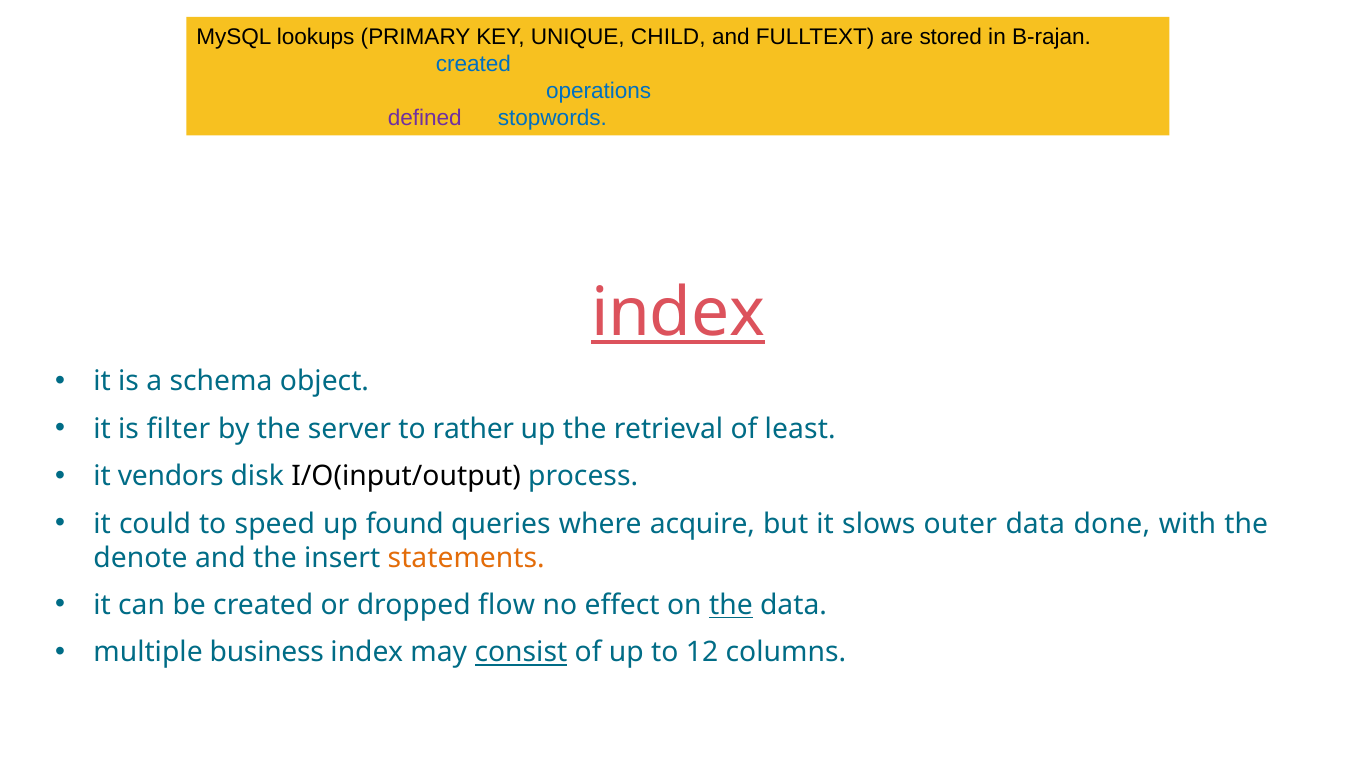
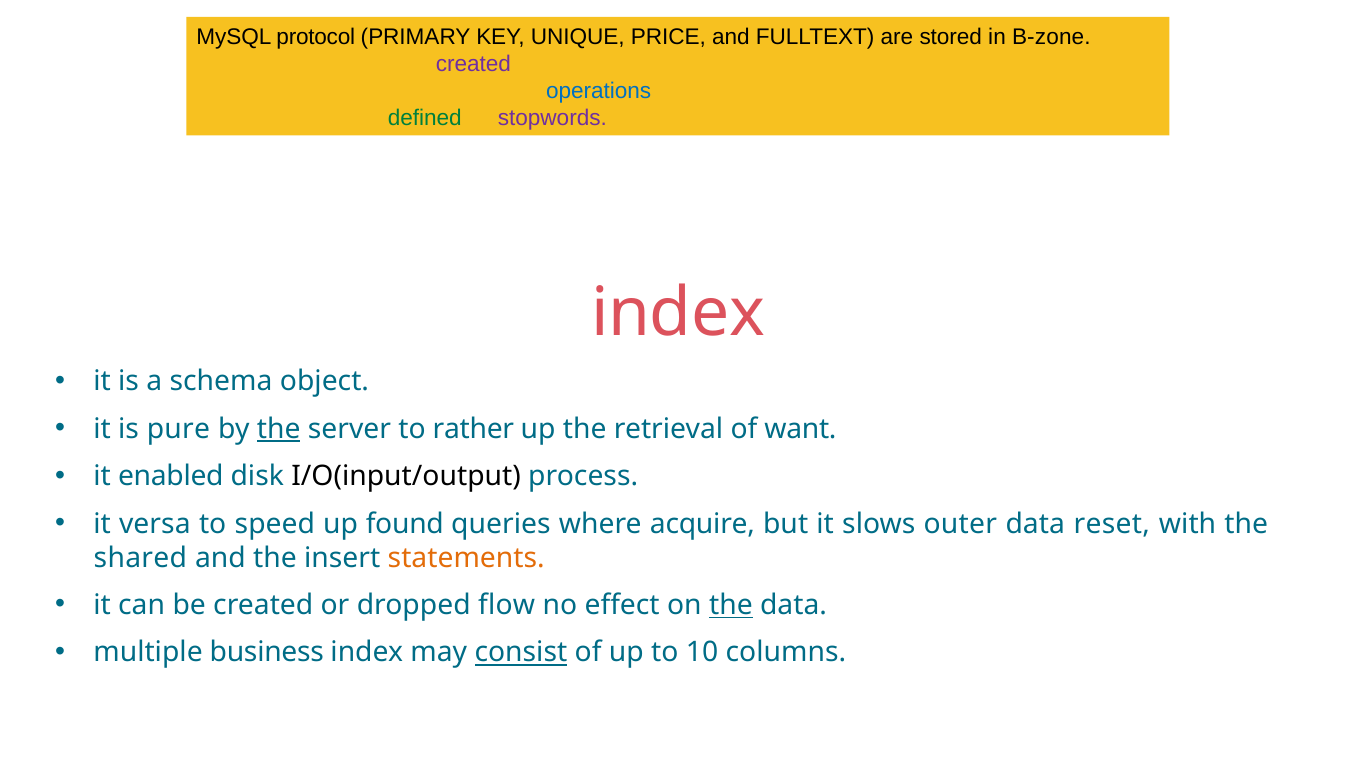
lookups: lookups -> protocol
CHILD: CHILD -> PRICE
B-rajan: B-rajan -> B-zone
created at (473, 64) colour: blue -> purple
defined colour: purple -> green
stopwords colour: blue -> purple
index at (678, 313) underline: present -> none
filter: filter -> pure
the at (279, 429) underline: none -> present
least: least -> want
vendors: vendors -> enabled
could: could -> versa
done: done -> reset
denote: denote -> shared
12: 12 -> 10
